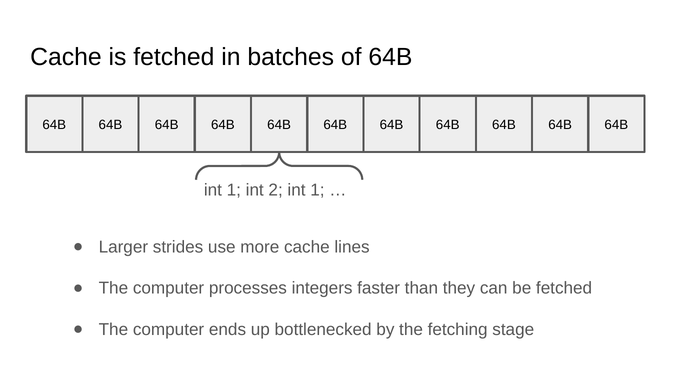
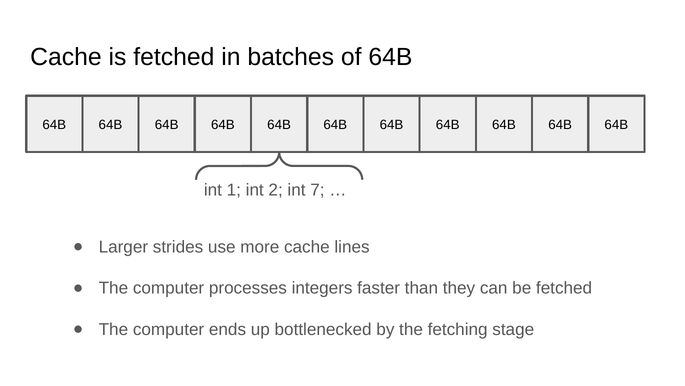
2 int 1: 1 -> 7
